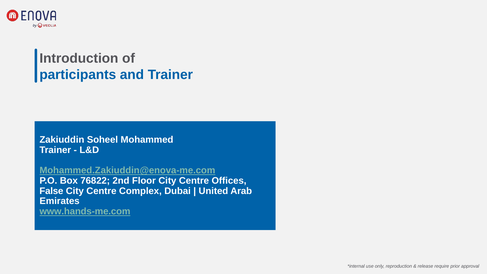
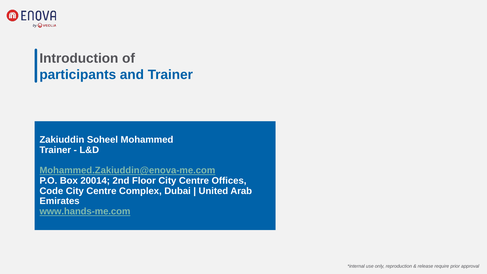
76822: 76822 -> 20014
False: False -> Code
